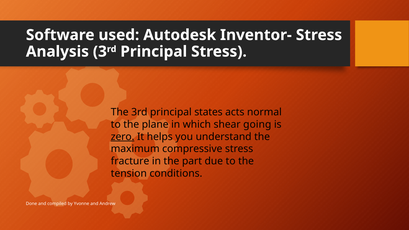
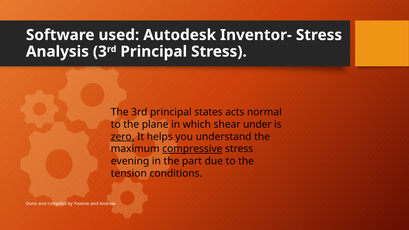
going: going -> under
compressive underline: none -> present
fracture: fracture -> evening
